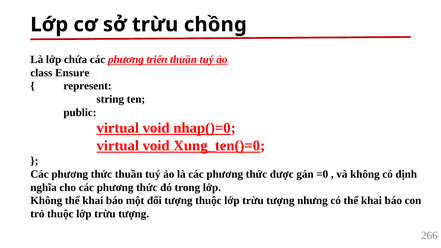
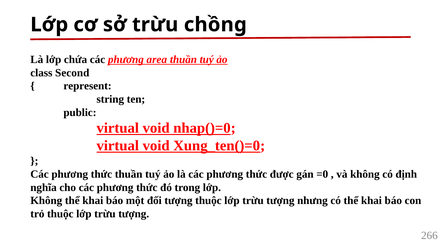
triển: triển -> area
Ensure: Ensure -> Second
